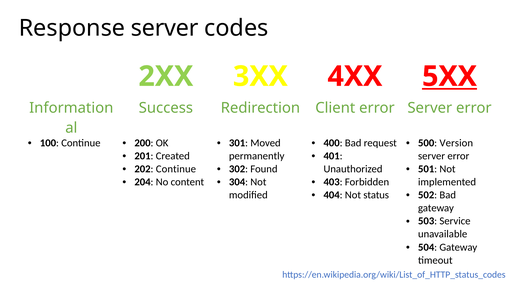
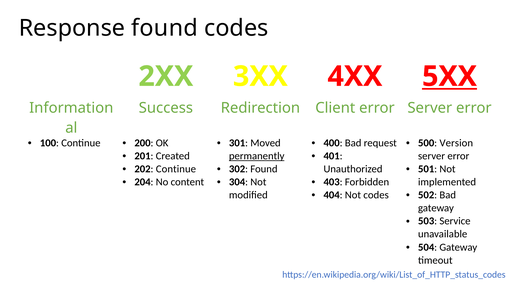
Response server: server -> found
permanently underline: none -> present
Not status: status -> codes
